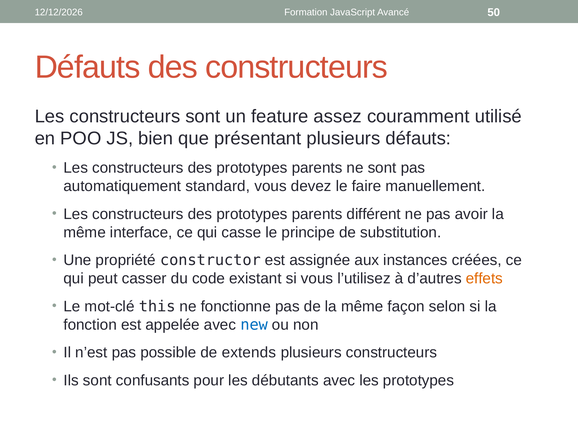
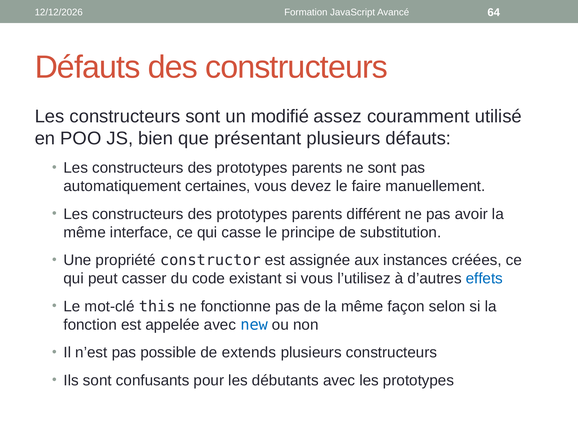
50: 50 -> 64
feature: feature -> modifié
standard: standard -> certaines
effets colour: orange -> blue
